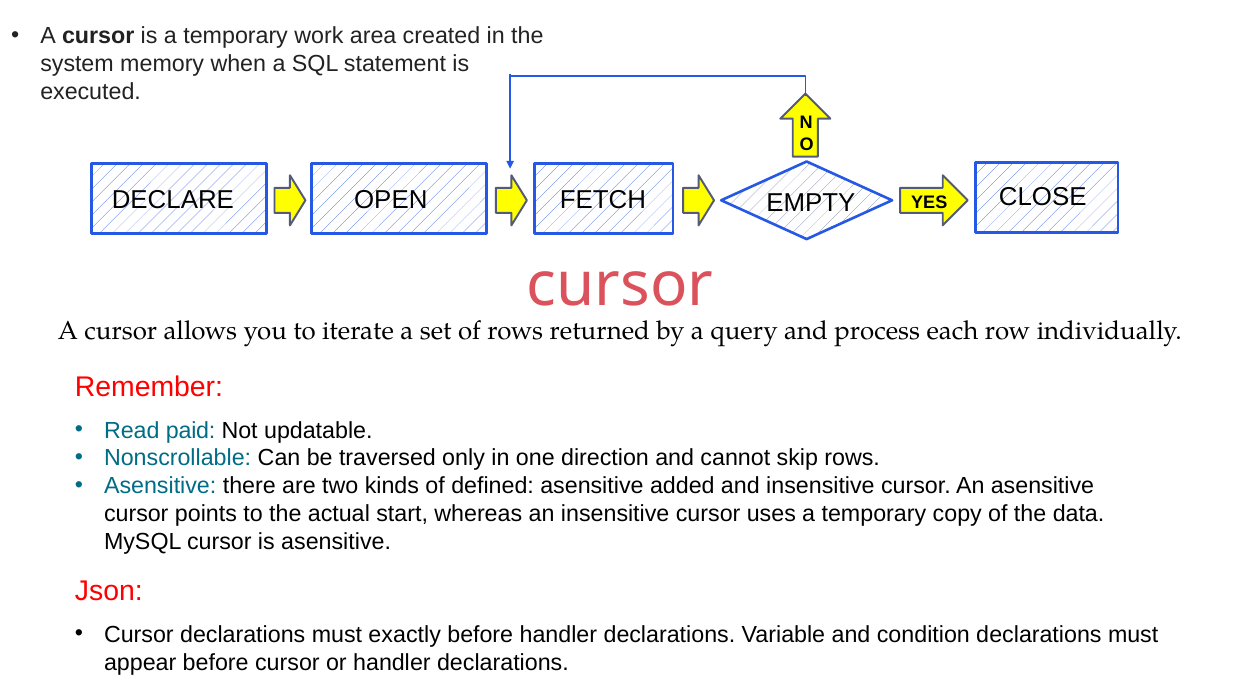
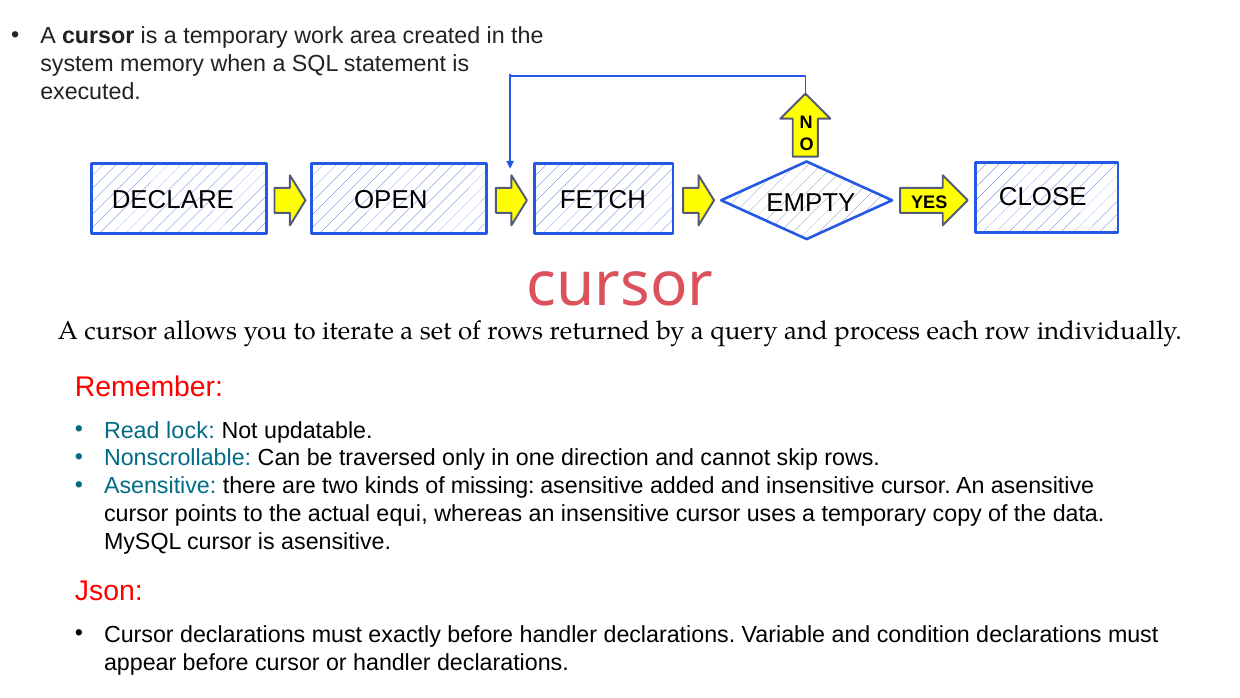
paid: paid -> lock
defined: defined -> missing
start: start -> equi
